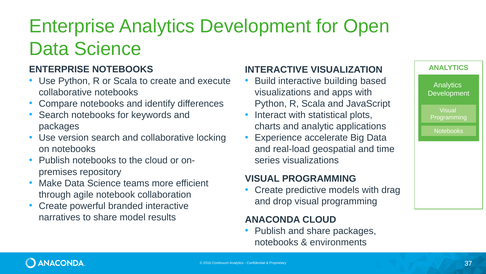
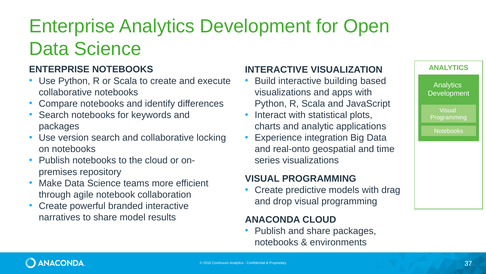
accelerate: accelerate -> integration
real-load: real-load -> real-onto
